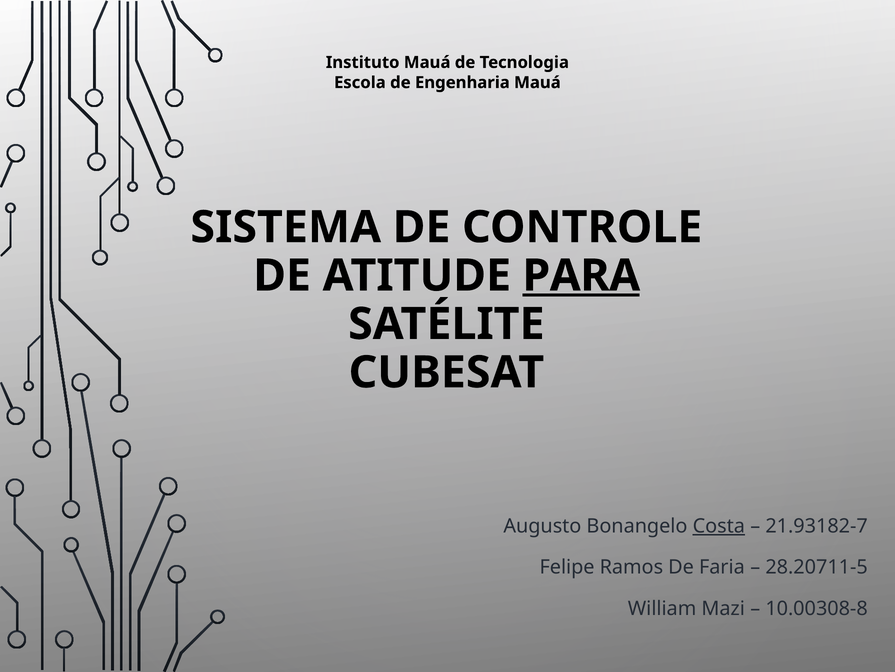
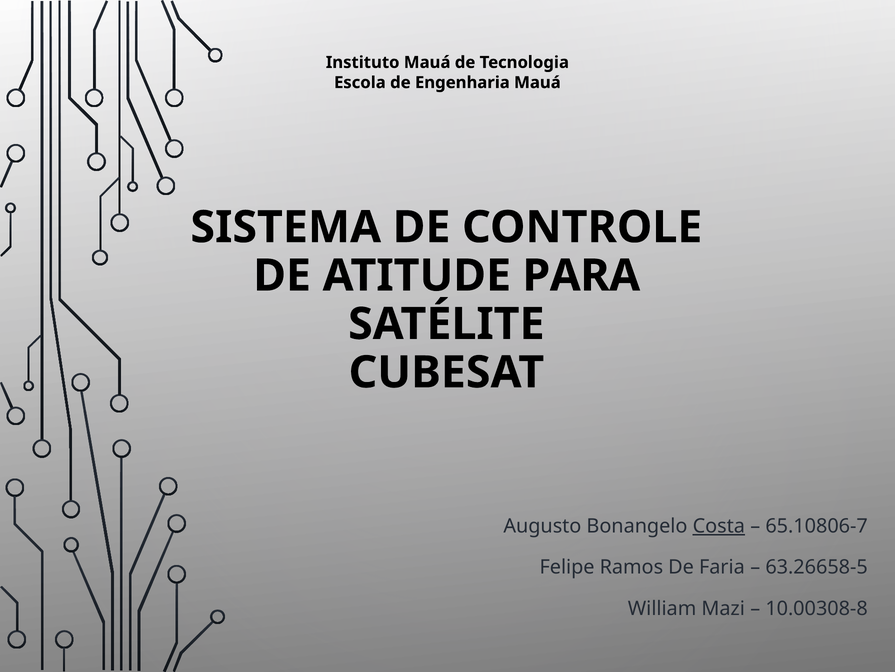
PARA underline: present -> none
21.93182-7: 21.93182-7 -> 65.10806-7
28.20711-5: 28.20711-5 -> 63.26658-5
